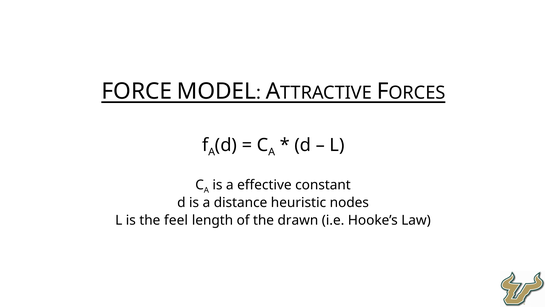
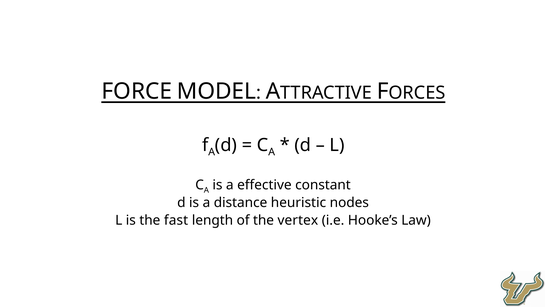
feel: feel -> fast
drawn: drawn -> vertex
